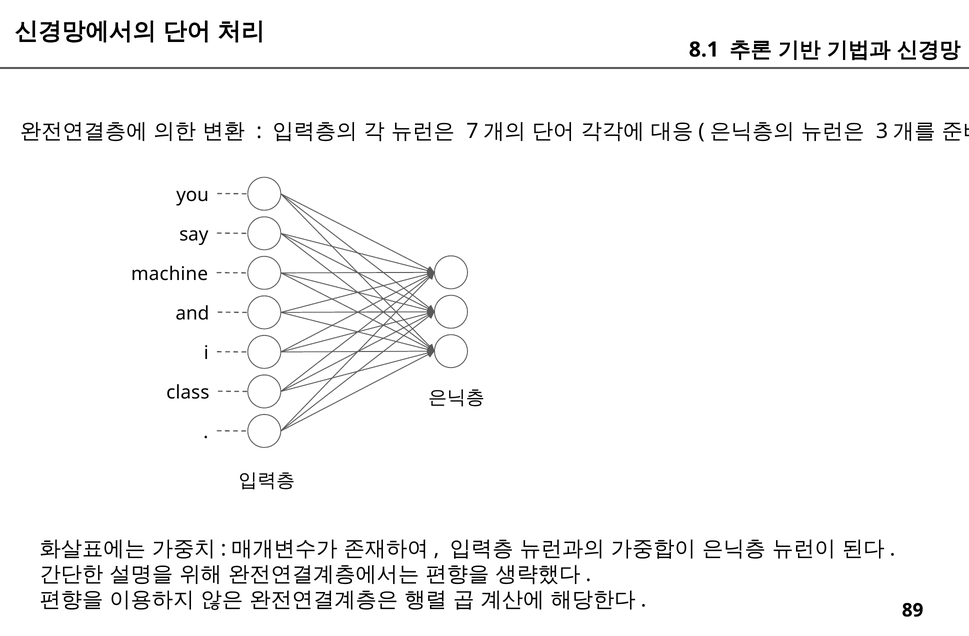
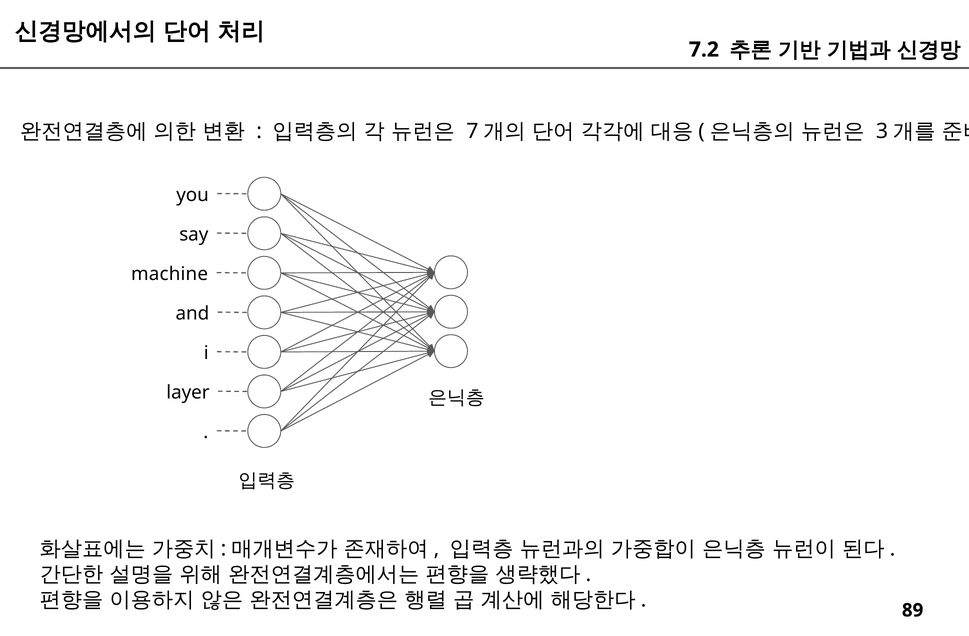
8.1: 8.1 -> 7.2
class: class -> layer
